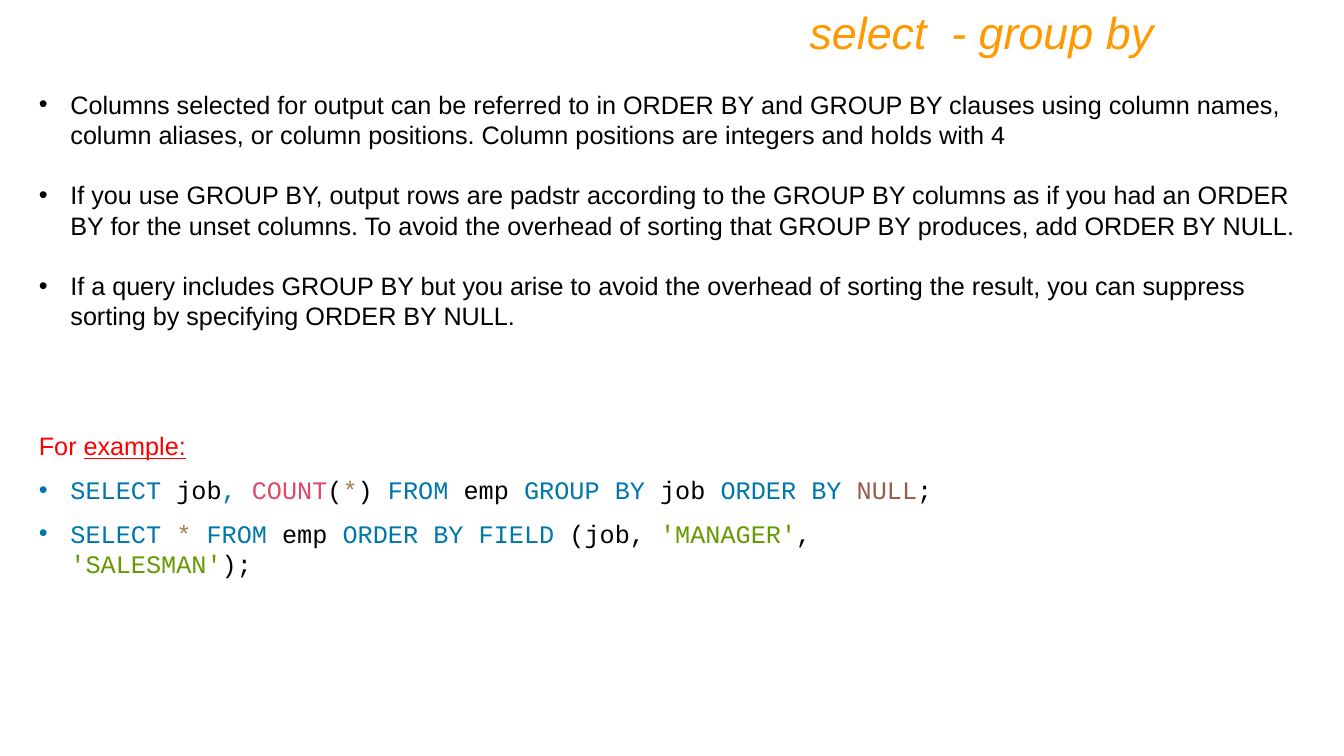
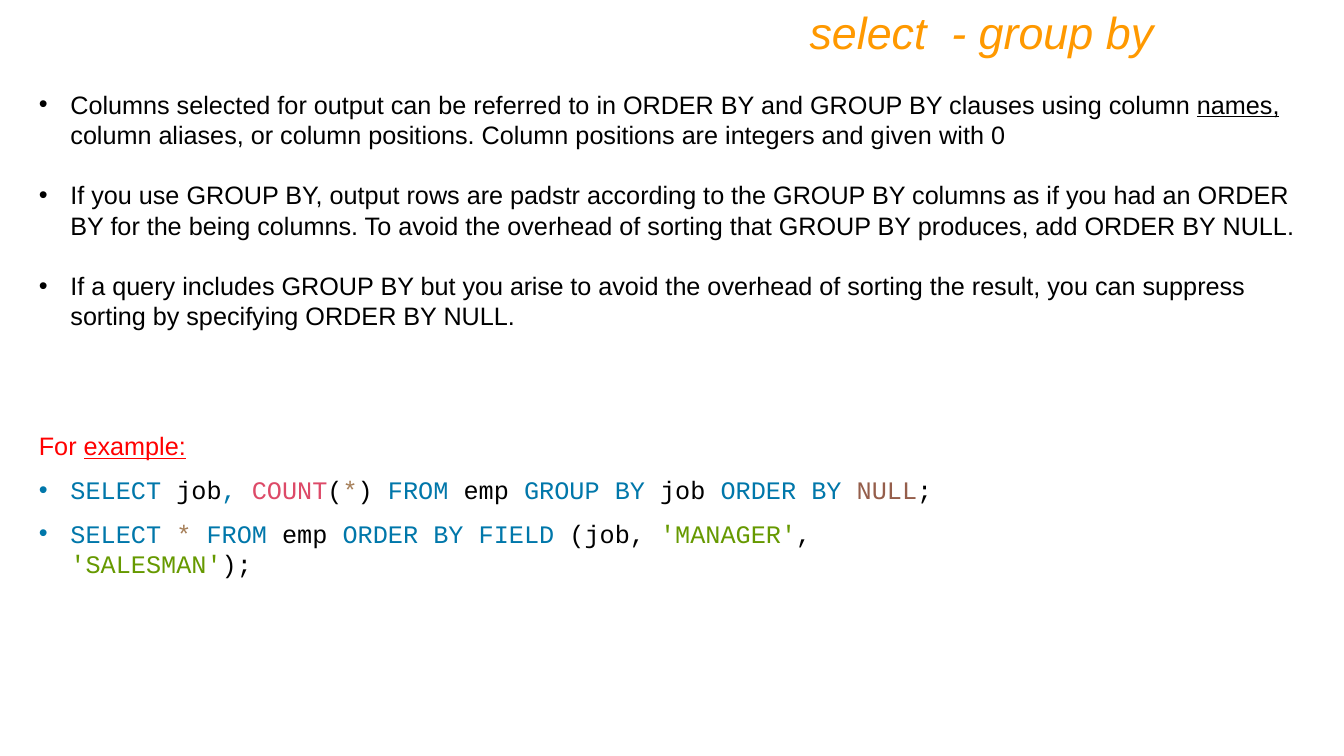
names underline: none -> present
holds: holds -> given
4: 4 -> 0
unset: unset -> being
